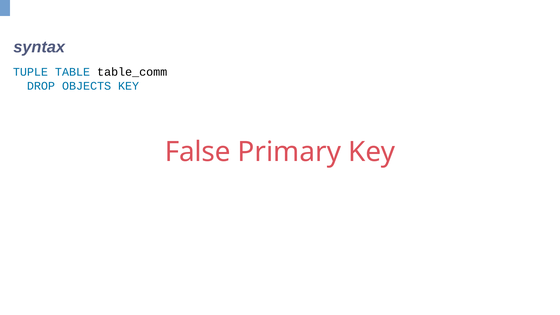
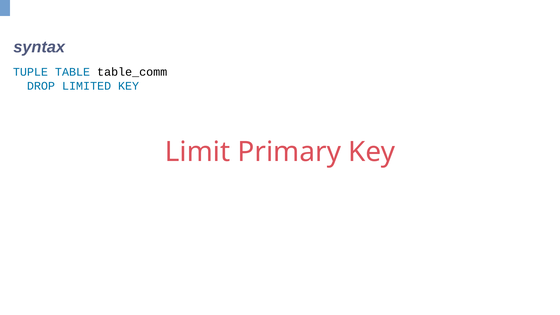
OBJECTS: OBJECTS -> LIMITED
False: False -> Limit
